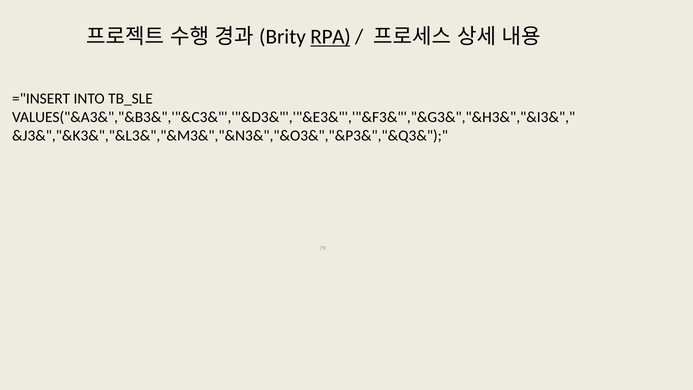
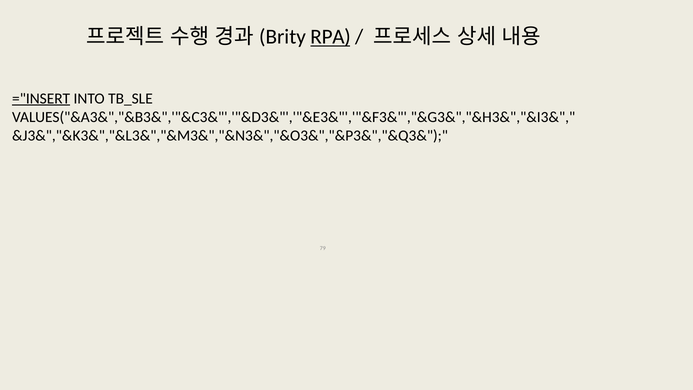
="INSERT underline: none -> present
